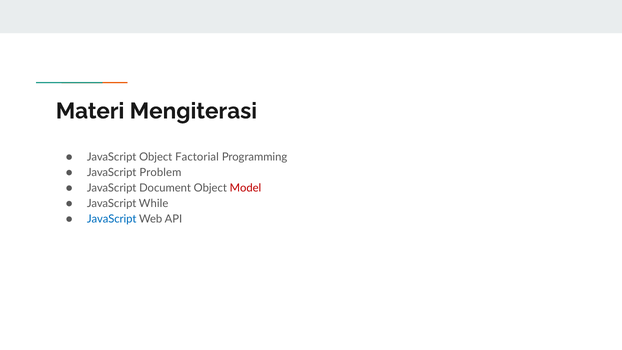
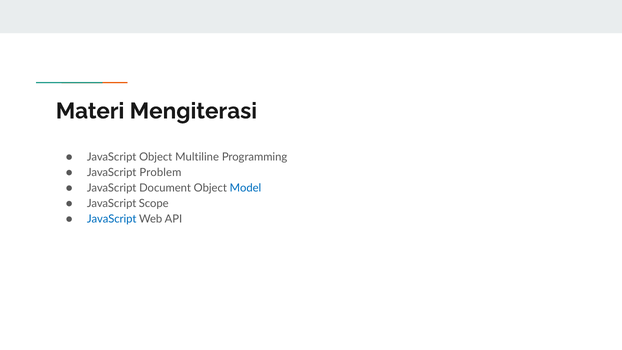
Factorial: Factorial -> Multiline
Model colour: red -> blue
While: While -> Scope
